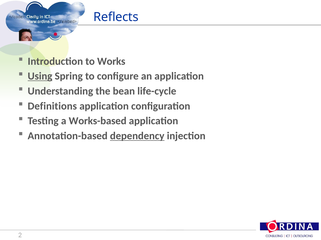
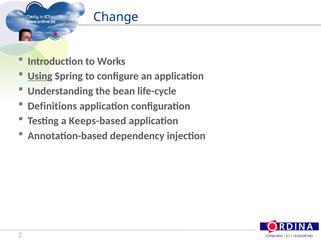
Reflects: Reflects -> Change
Works-based: Works-based -> Keeps-based
dependency underline: present -> none
